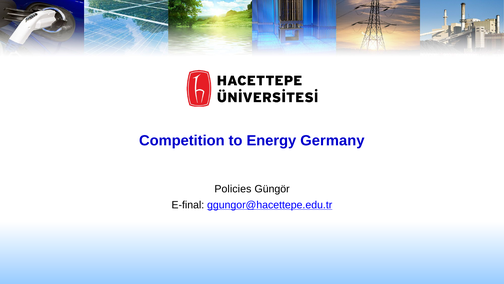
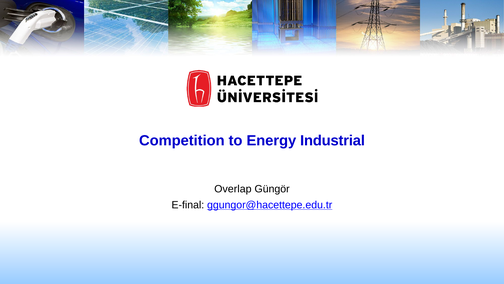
Germany: Germany -> Industrial
Policies: Policies -> Overlap
